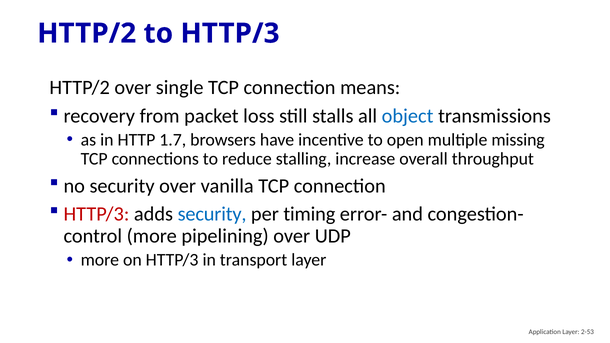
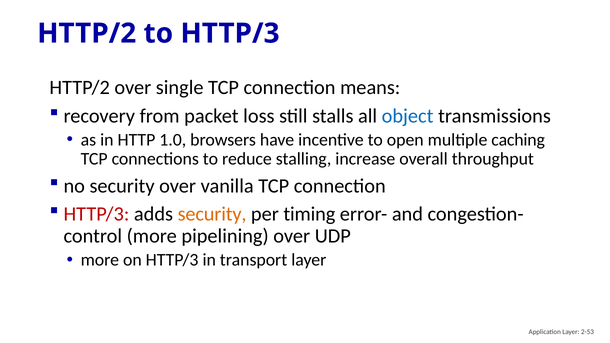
1.7: 1.7 -> 1.0
missing: missing -> caching
security at (212, 214) colour: blue -> orange
